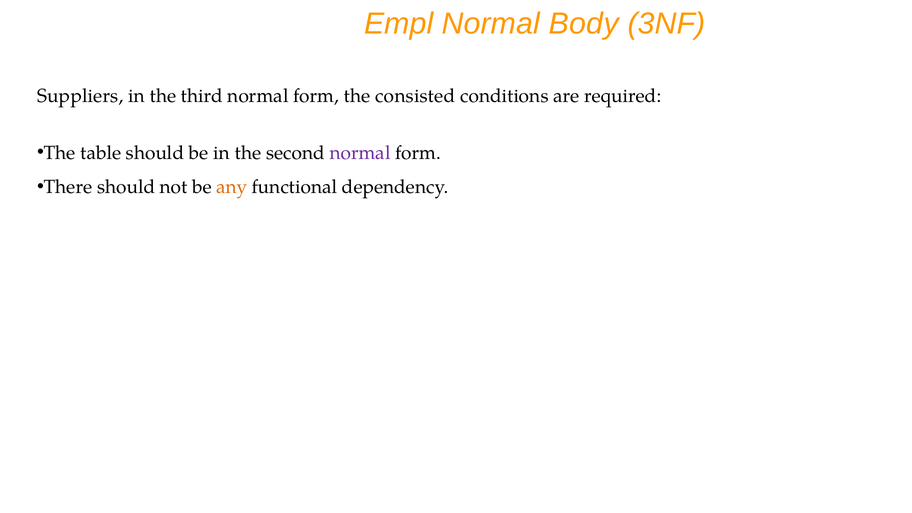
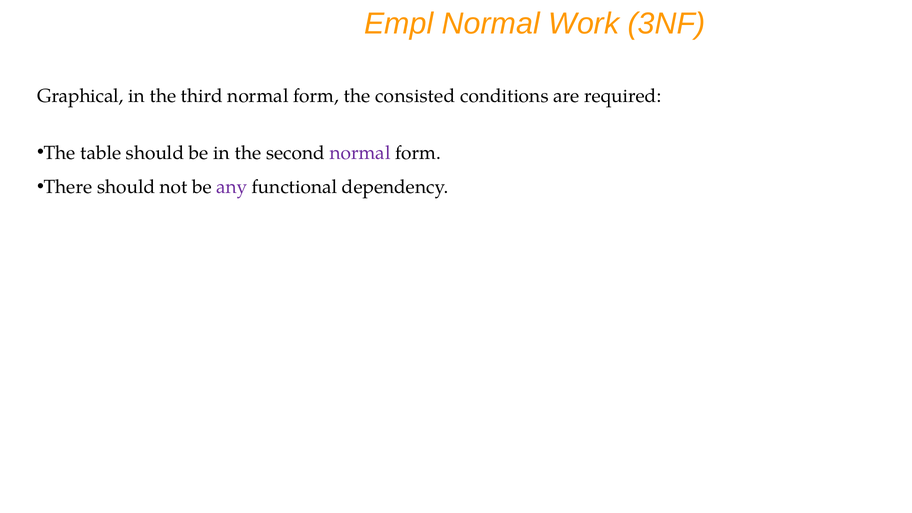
Body: Body -> Work
Suppliers: Suppliers -> Graphical
any colour: orange -> purple
